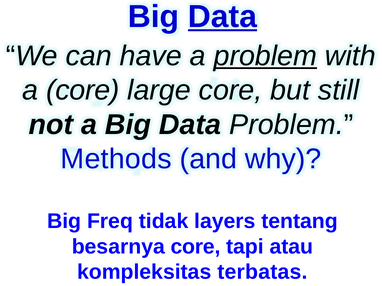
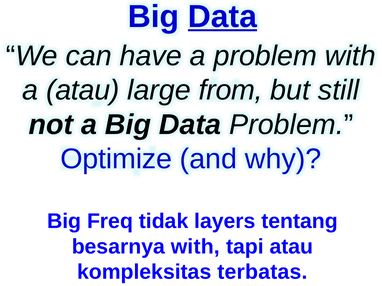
problem at (265, 56) underline: present -> none
a core: core -> atau
large core: core -> from
Methods: Methods -> Optimize
besarnya core: core -> with
